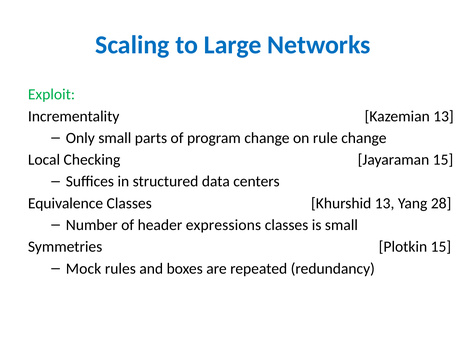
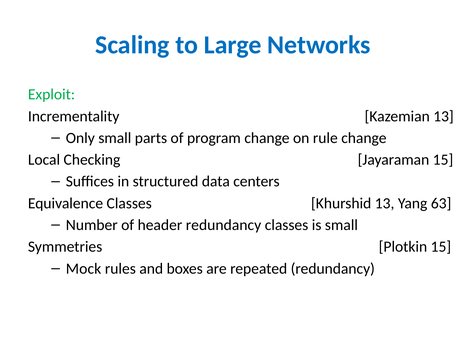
28: 28 -> 63
header expressions: expressions -> redundancy
